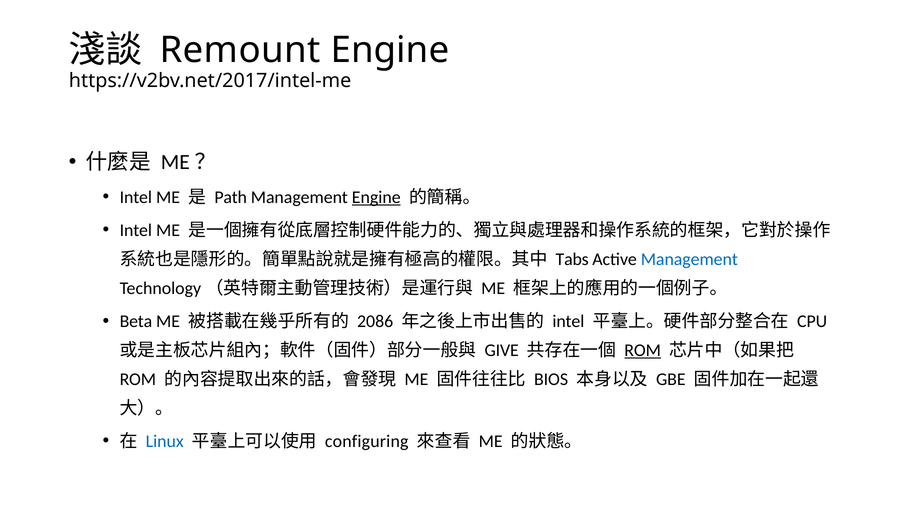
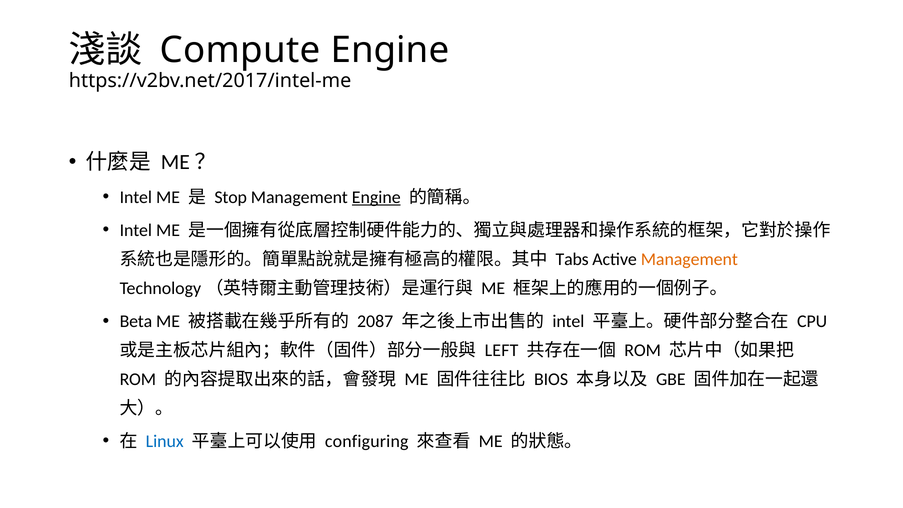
Remount: Remount -> Compute
Path: Path -> Stop
Management at (689, 259) colour: blue -> orange
2086: 2086 -> 2087
GIVE: GIVE -> LEFT
ROM at (643, 350) underline: present -> none
